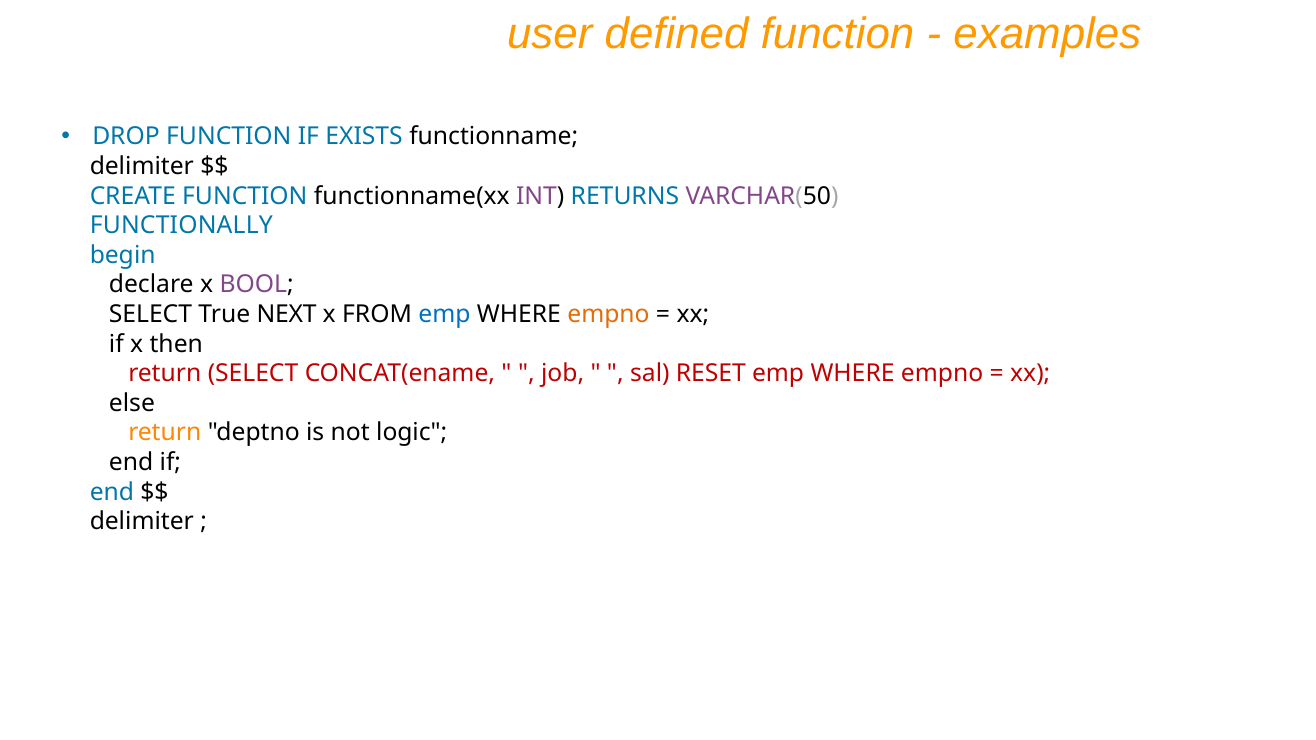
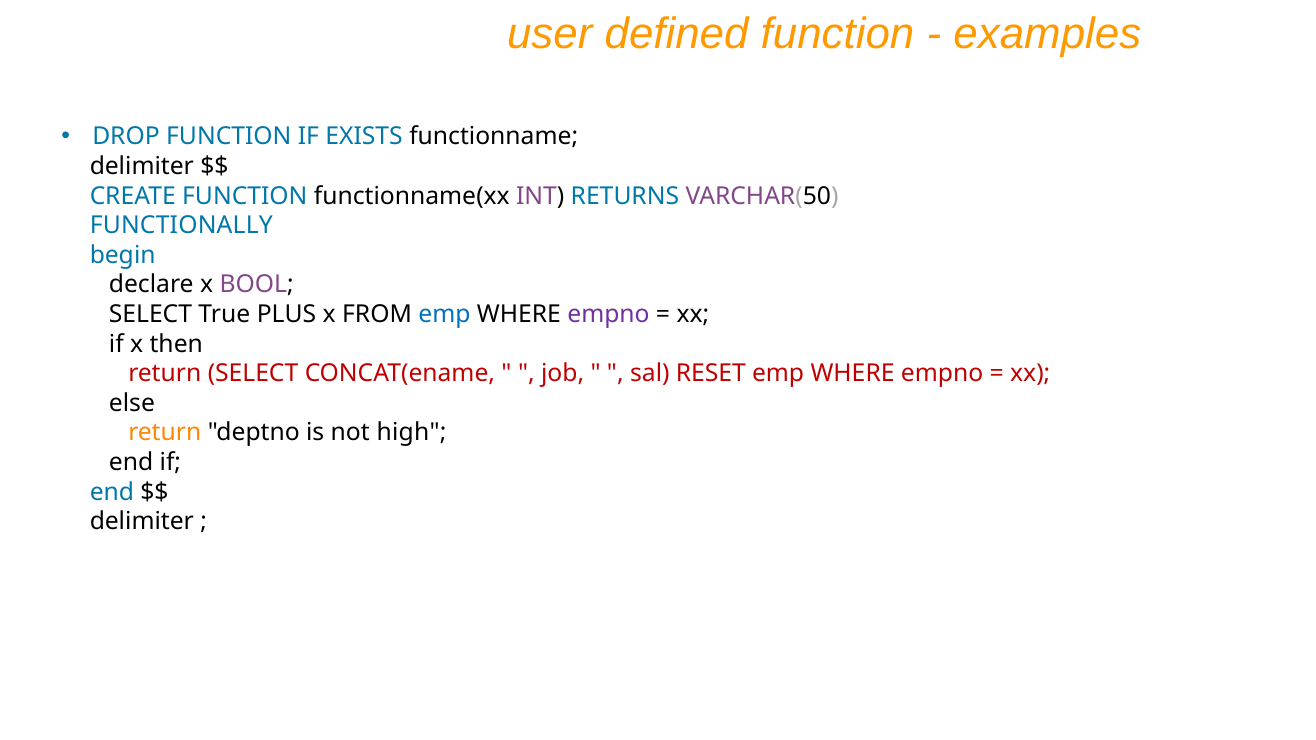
NEXT: NEXT -> PLUS
empno at (609, 314) colour: orange -> purple
logic: logic -> high
